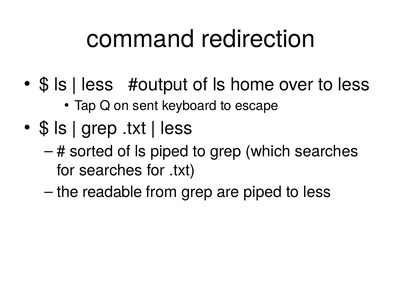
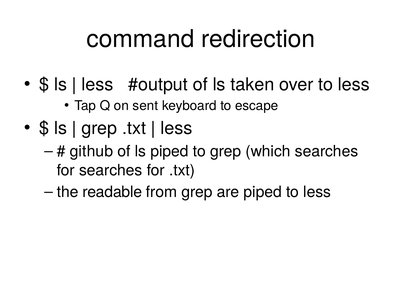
home: home -> taken
sorted: sorted -> github
